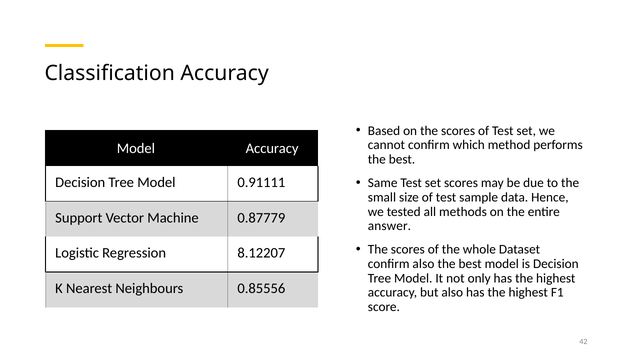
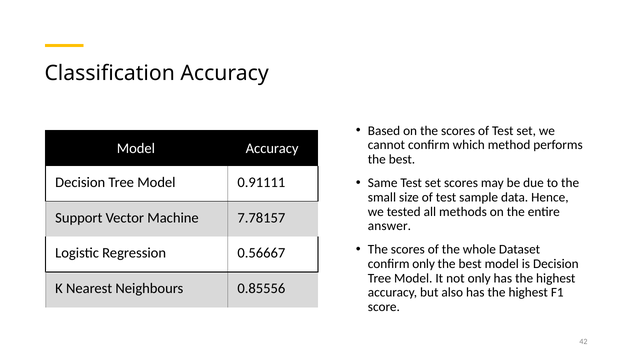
0.87779: 0.87779 -> 7.78157
8.12207: 8.12207 -> 0.56667
confirm also: also -> only
